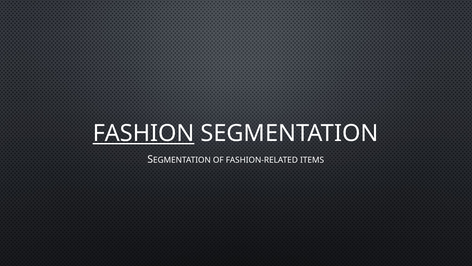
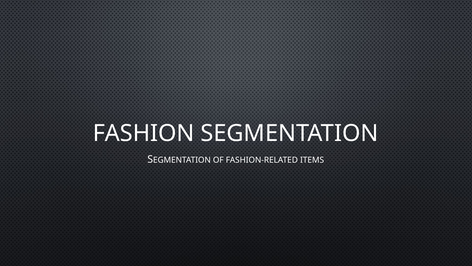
FASHION underline: present -> none
